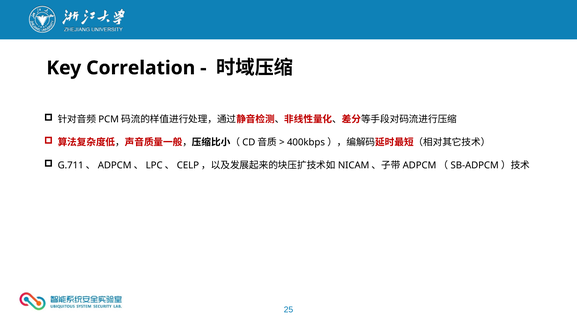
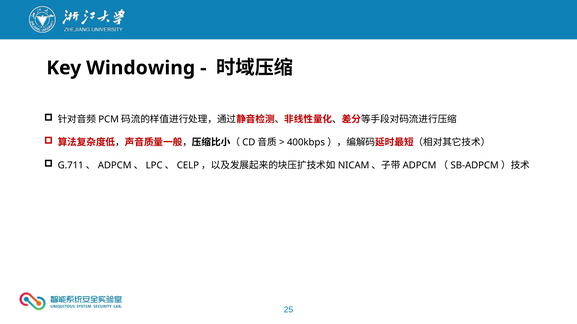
Correlation: Correlation -> Windowing
